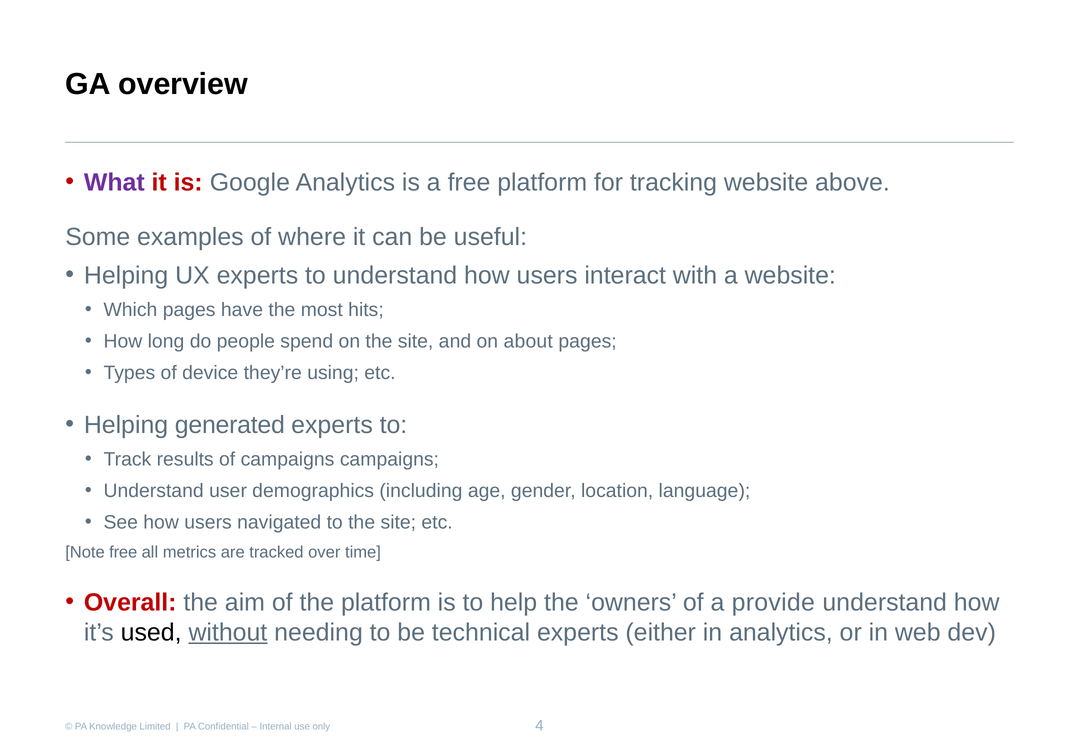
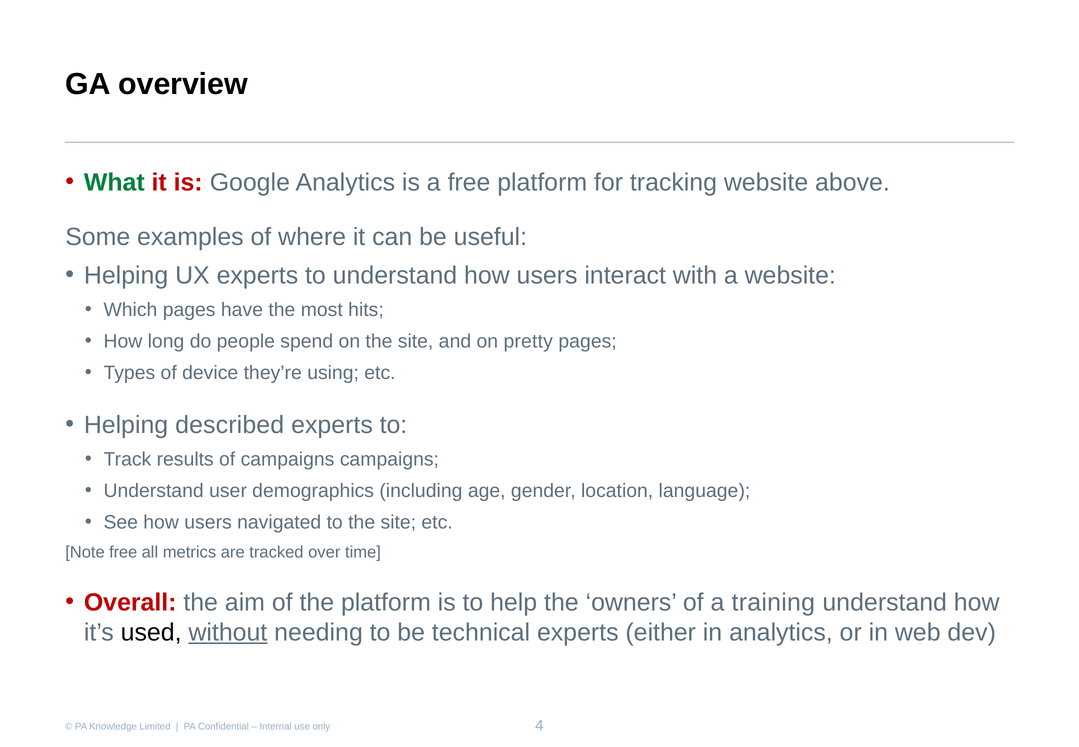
What colour: purple -> green
about: about -> pretty
generated: generated -> described
provide: provide -> training
